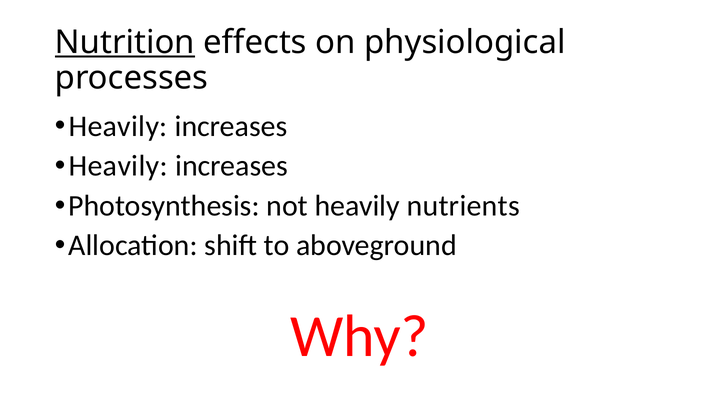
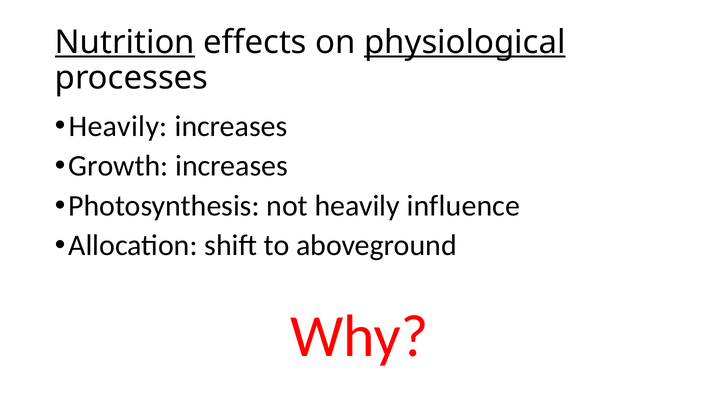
physiological underline: none -> present
Heavily at (118, 166): Heavily -> Growth
nutrients: nutrients -> influence
